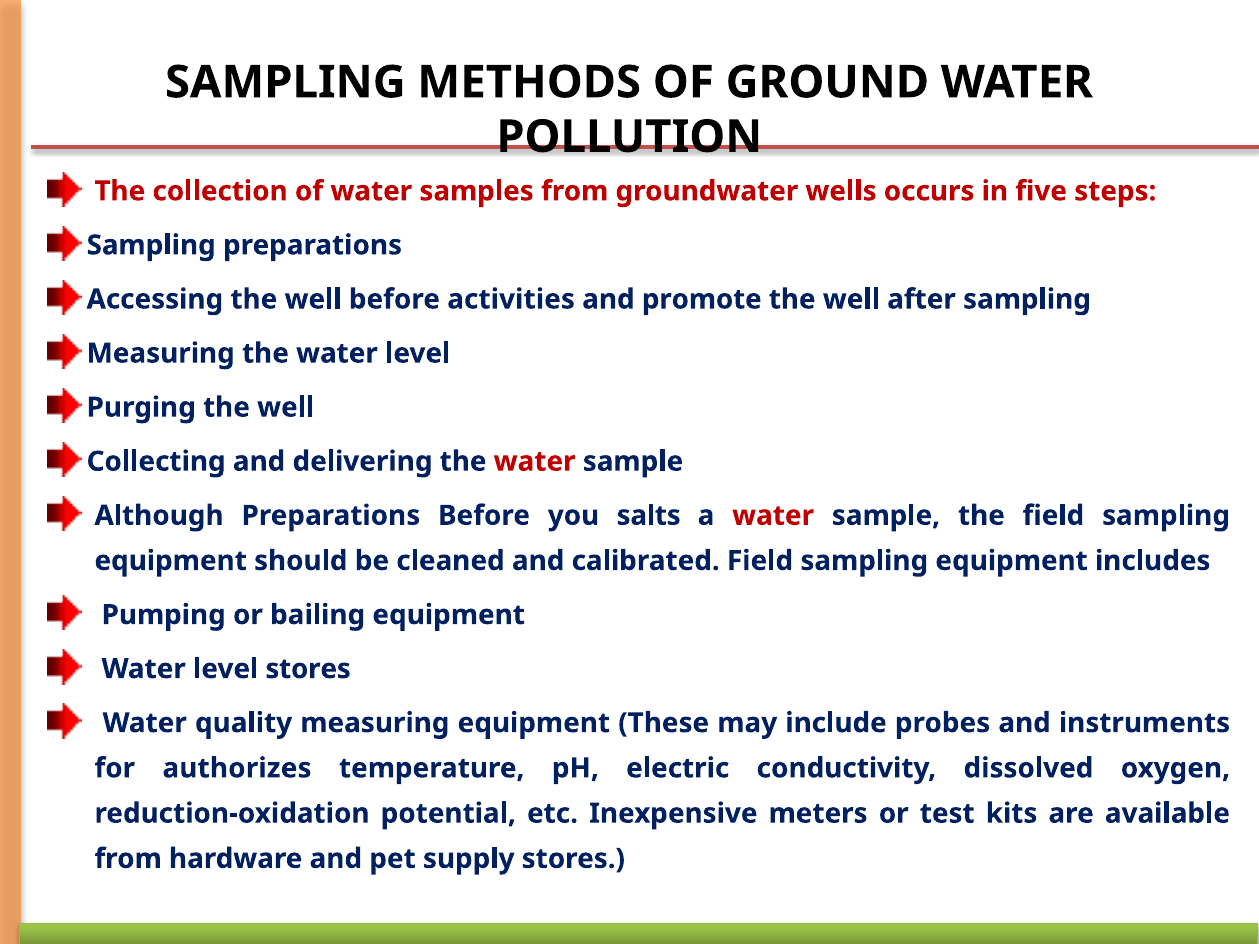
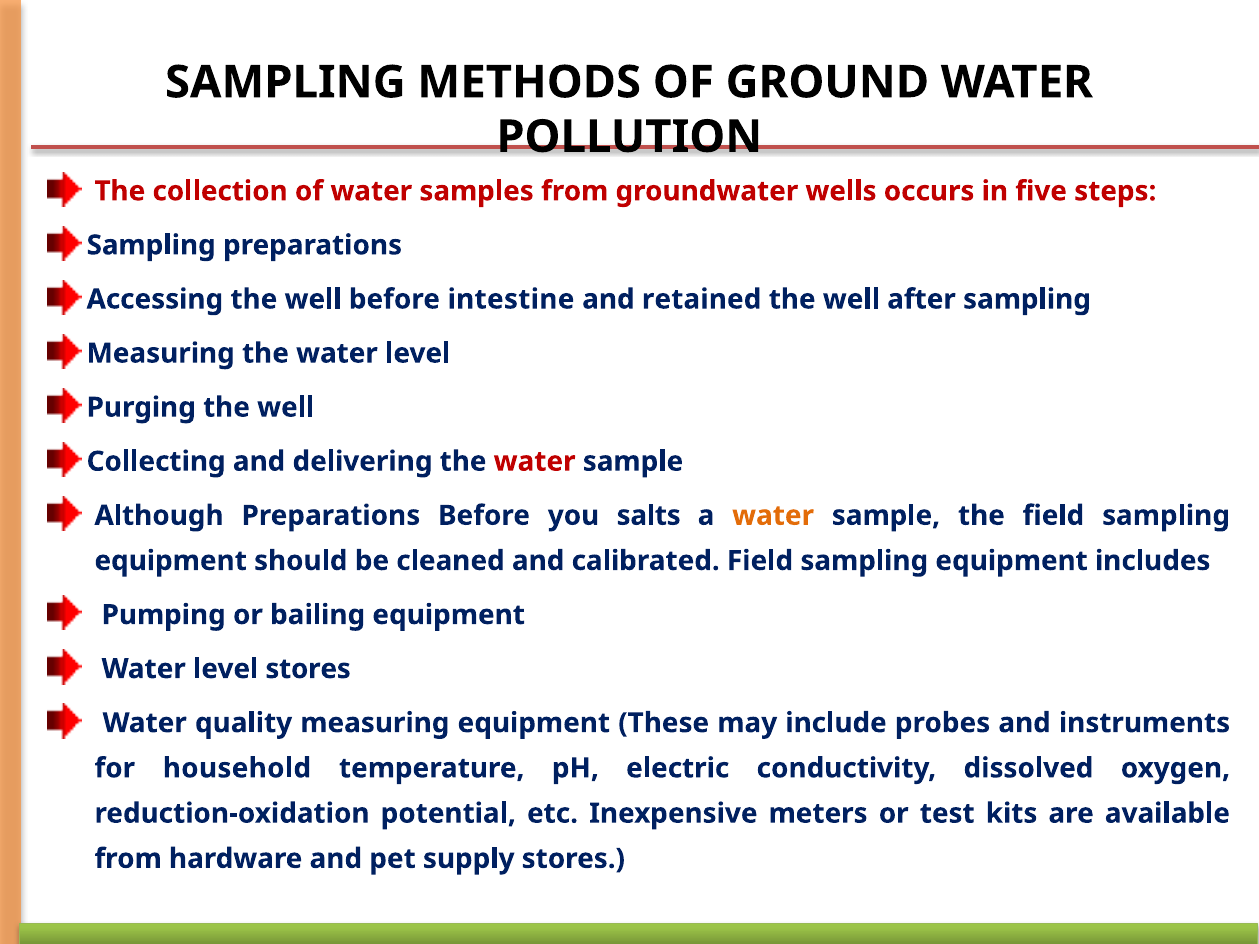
activities: activities -> intestine
promote: promote -> retained
water at (773, 516) colour: red -> orange
authorizes: authorizes -> household
